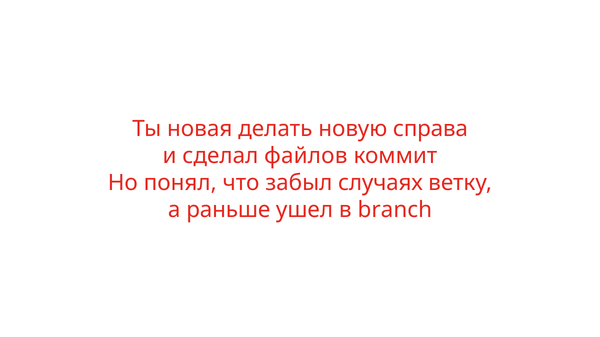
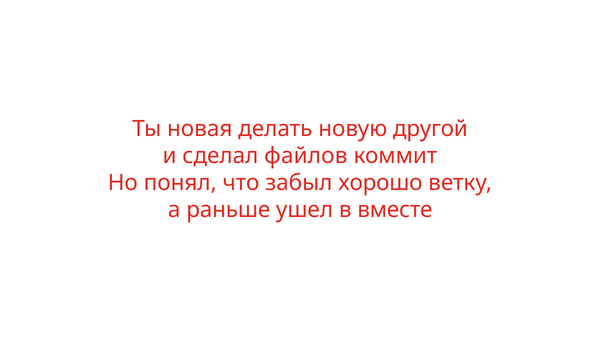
справа: справа -> другой
случаях: случаях -> хорошо
branch: branch -> вместе
